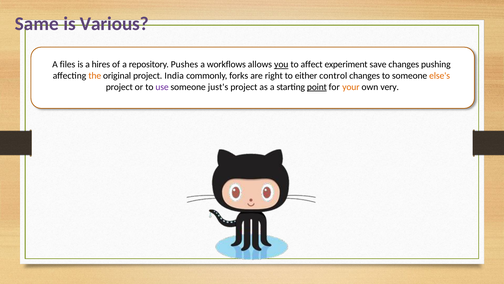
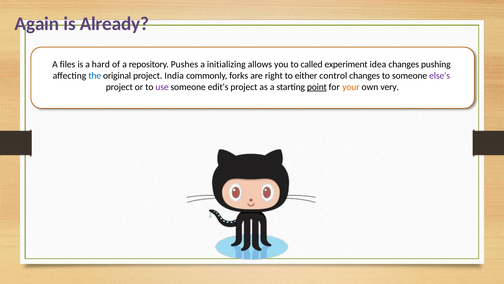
Same: Same -> Again
Various: Various -> Already
hires: hires -> hard
workflows: workflows -> initializing
you underline: present -> none
affect: affect -> called
save: save -> idea
the colour: orange -> blue
else's colour: orange -> purple
just's: just's -> edit's
